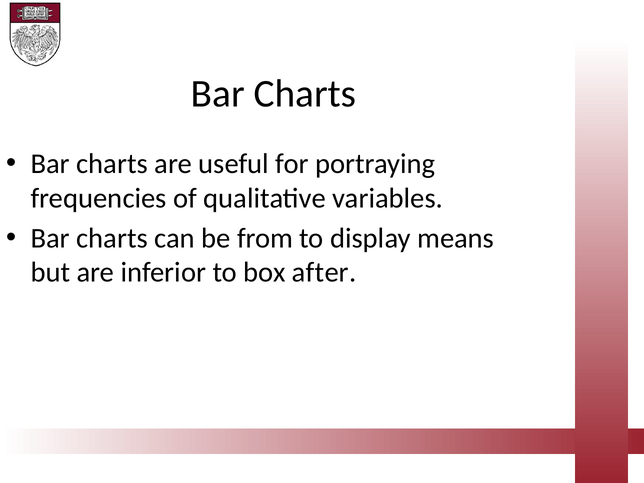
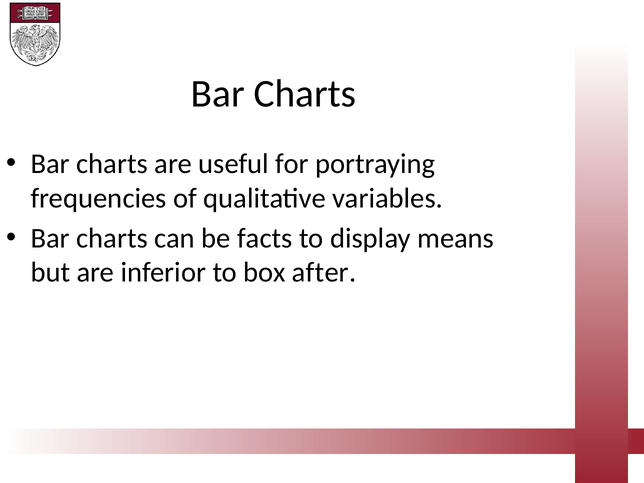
from: from -> facts
